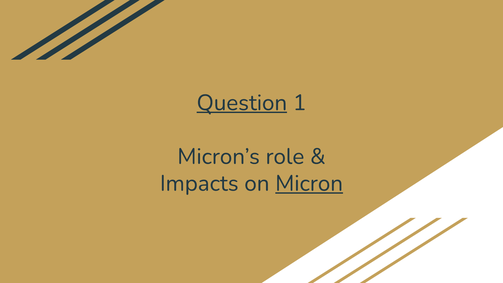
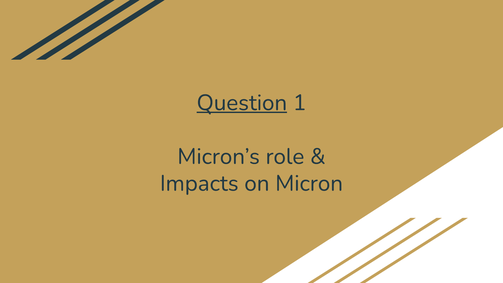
Micron underline: present -> none
